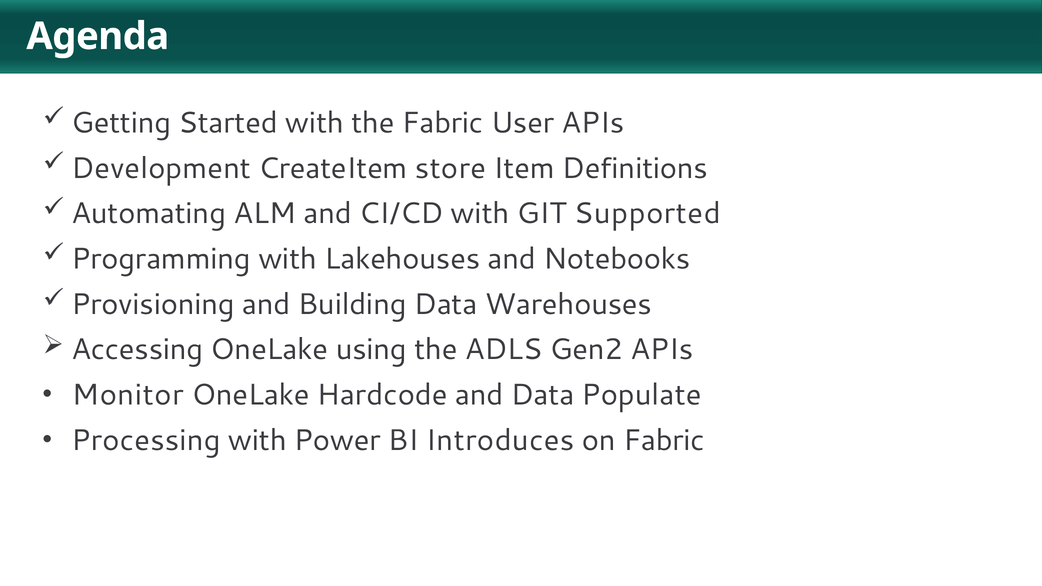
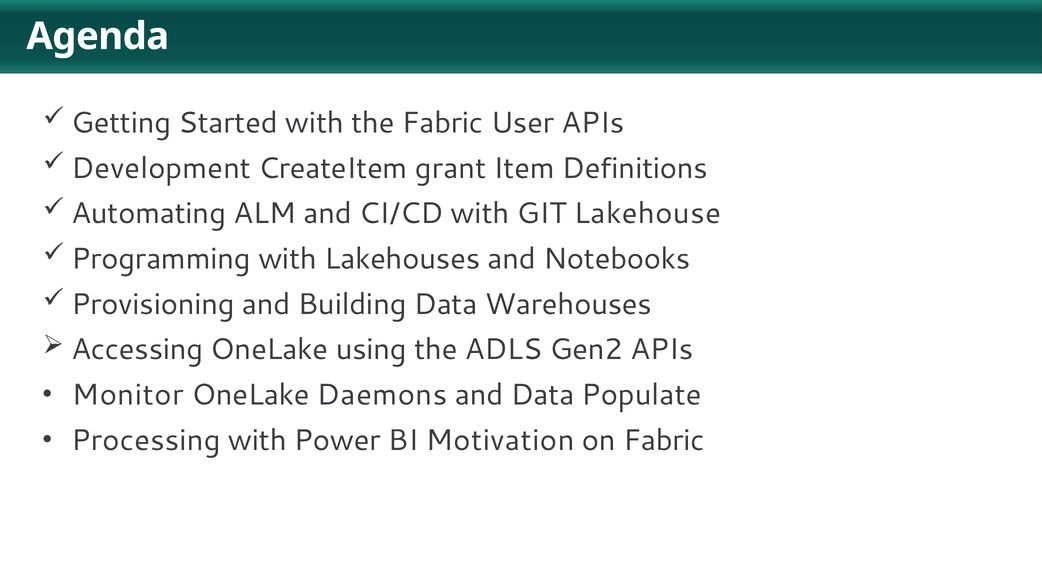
store: store -> grant
Supported: Supported -> Lakehouse
Hardcode: Hardcode -> Daemons
Introduces: Introduces -> Motivation
